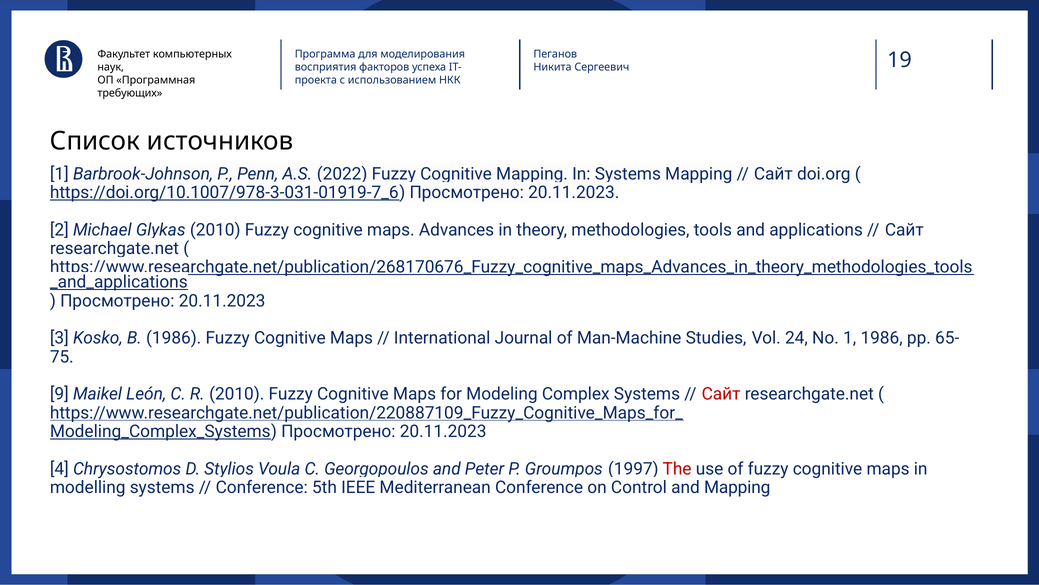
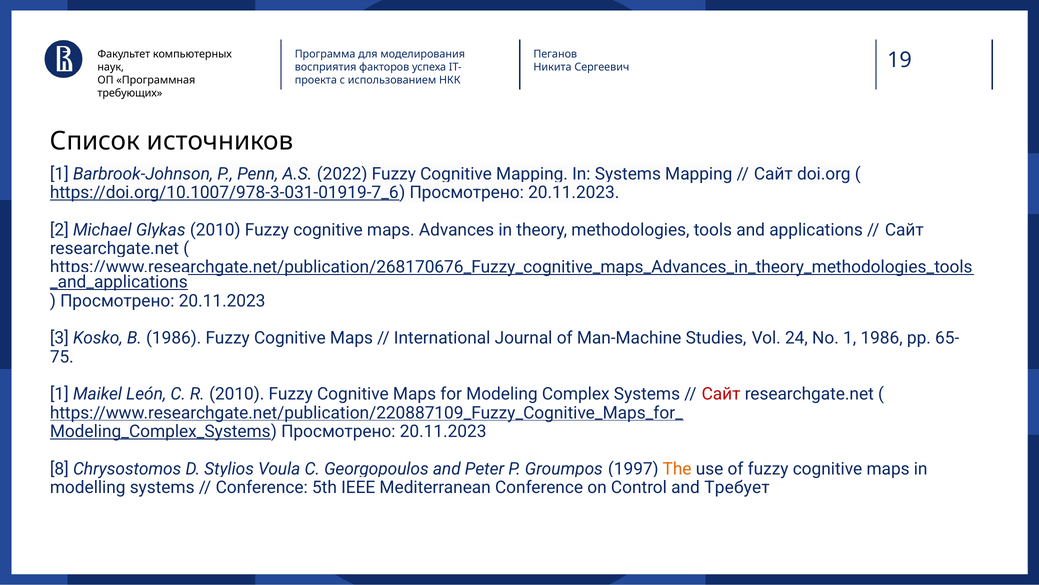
9 at (59, 394): 9 -> 1
4: 4 -> 8
The colour: red -> orange
and Mapping: Mapping -> Требует
